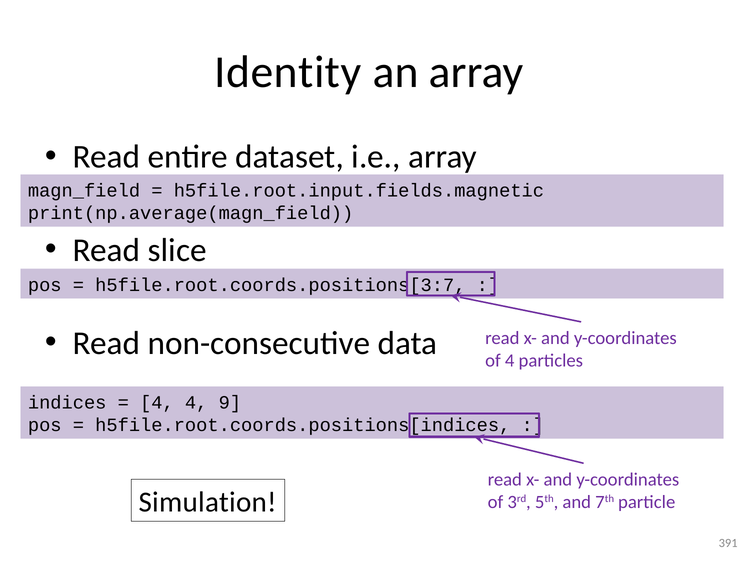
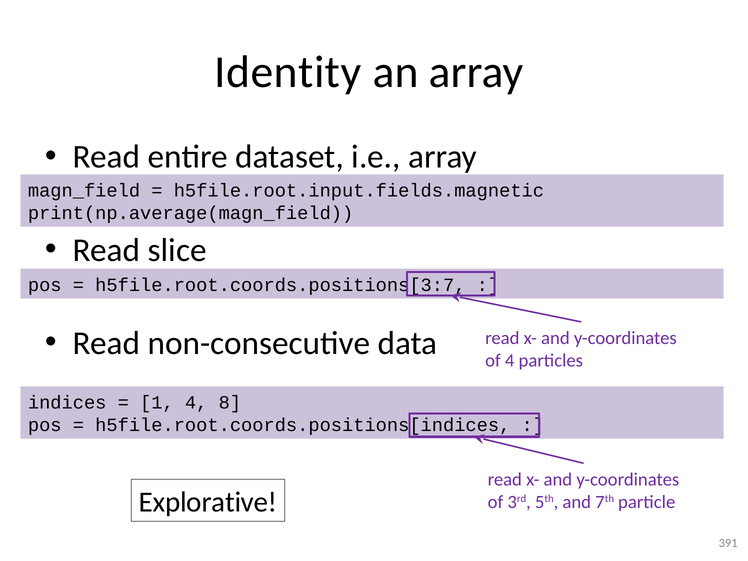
4 at (157, 403): 4 -> 1
9: 9 -> 8
Simulation: Simulation -> Explorative
